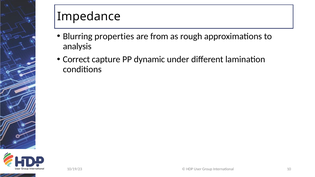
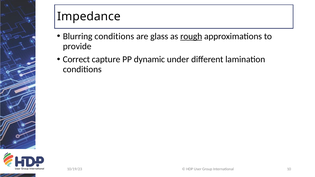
Blurring properties: properties -> conditions
from: from -> glass
rough underline: none -> present
analysis: analysis -> provide
